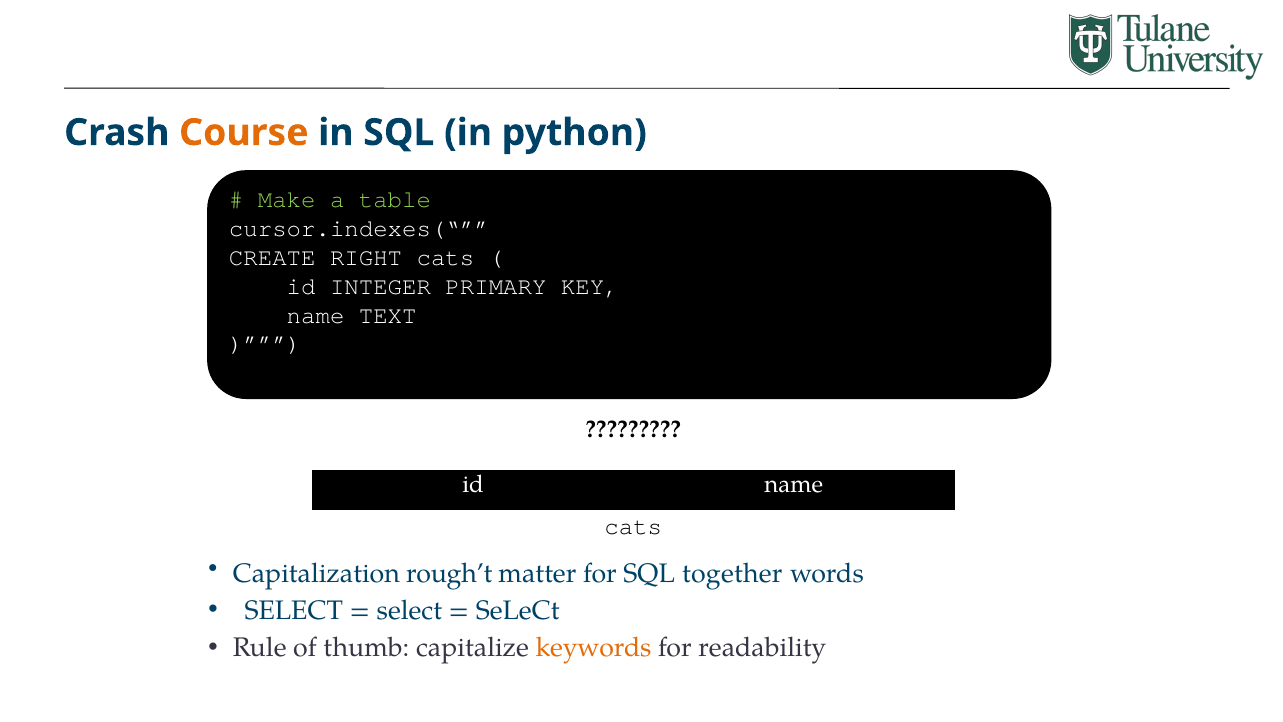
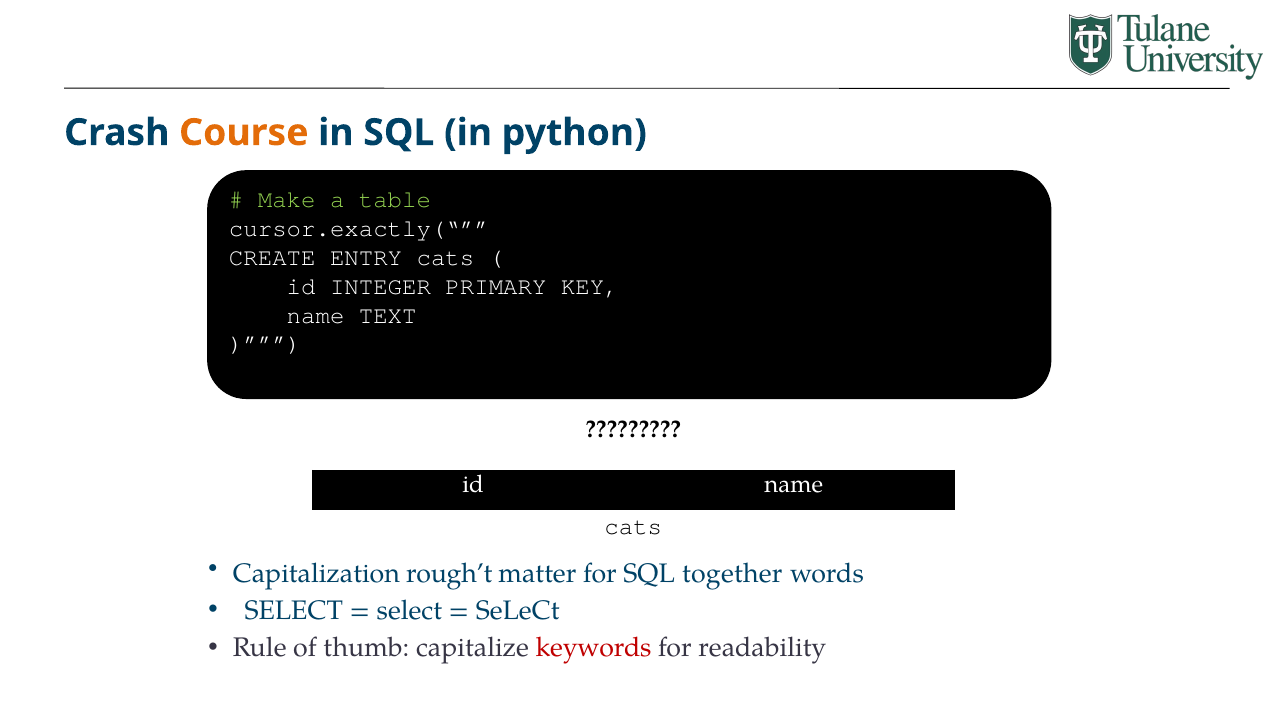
cursor.indexes(“: cursor.indexes(“ -> cursor.exactly(“
RIGHT: RIGHT -> ENTRY
keywords colour: orange -> red
